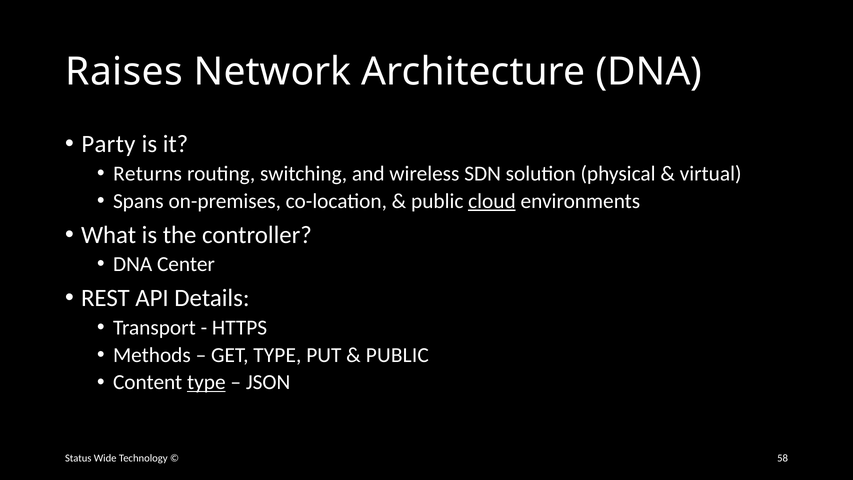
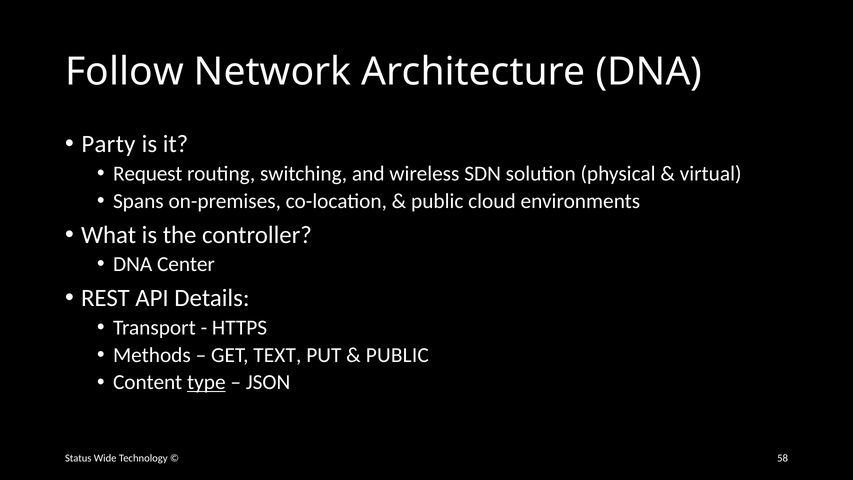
Raises: Raises -> Follow
Returns: Returns -> Request
cloud underline: present -> none
GET TYPE: TYPE -> TEXT
